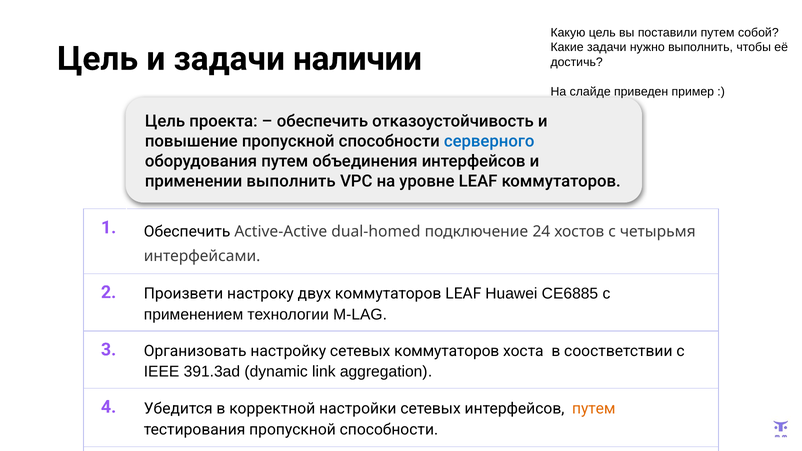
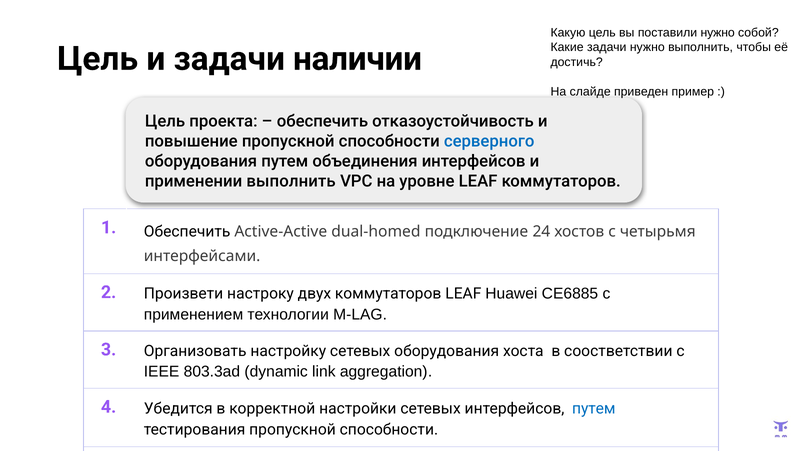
поставили путем: путем -> нужно
сетевых коммутаторов: коммутаторов -> оборудования
391.3ad: 391.3ad -> 803.3ad
путем at (594, 409) colour: orange -> blue
